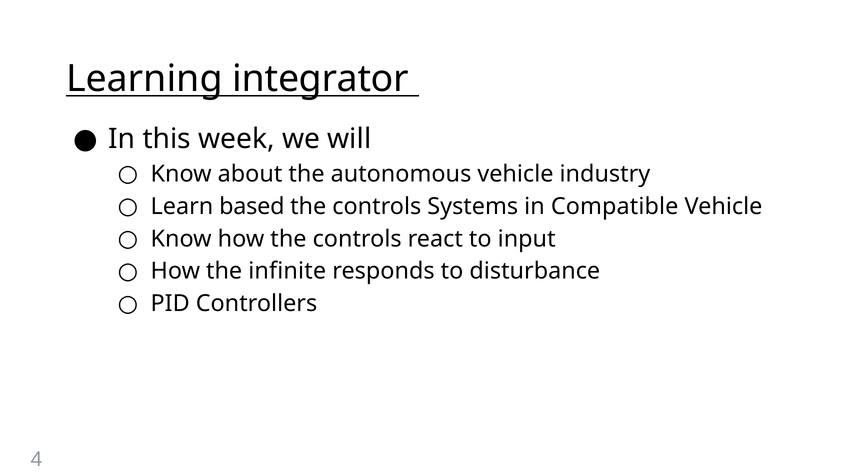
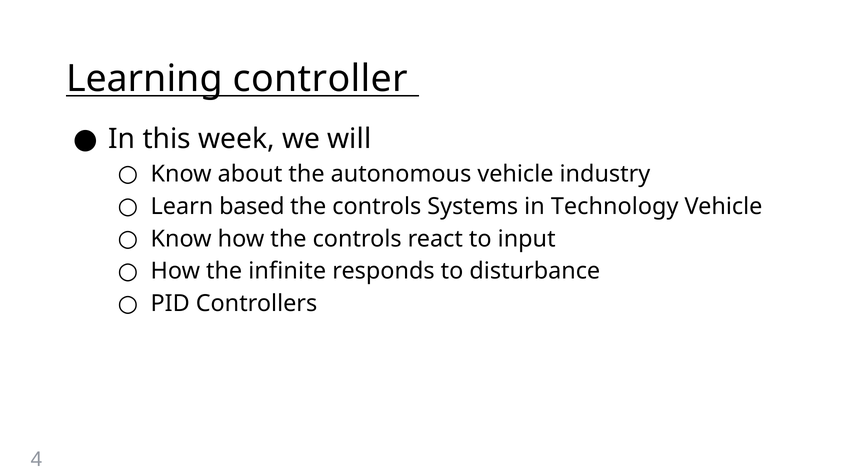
integrator: integrator -> controller
Compatible: Compatible -> Technology
